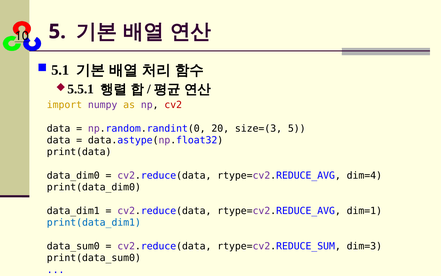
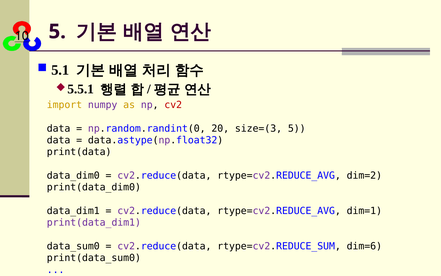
dim=4: dim=4 -> dim=2
print(data_dim1 colour: blue -> purple
dim=3: dim=3 -> dim=6
